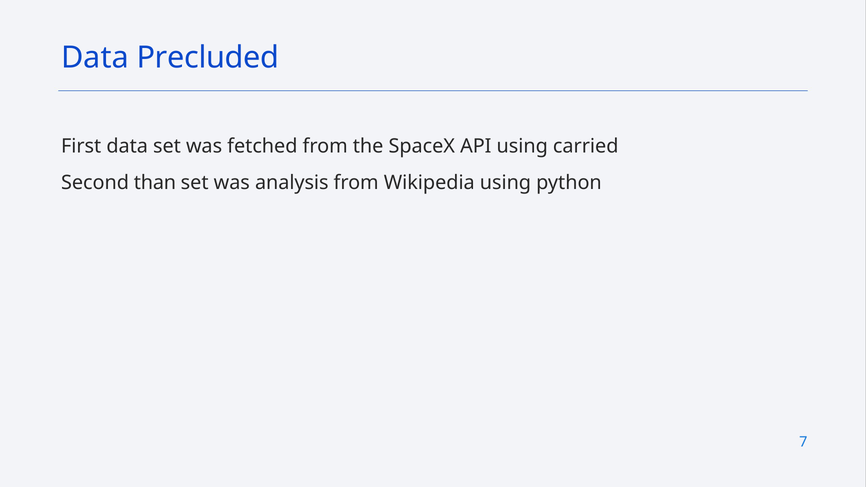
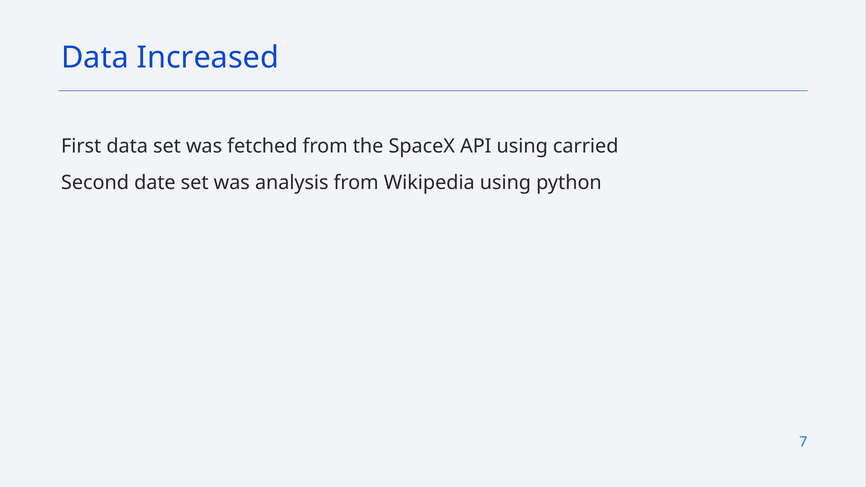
Precluded: Precluded -> Increased
than: than -> date
